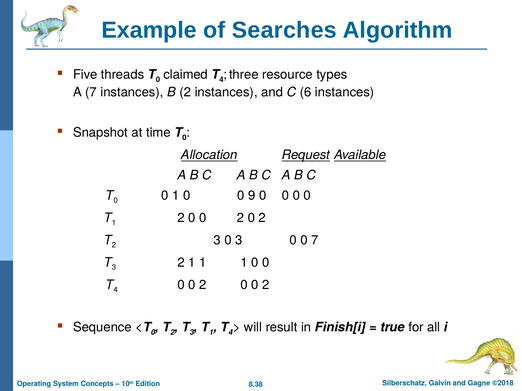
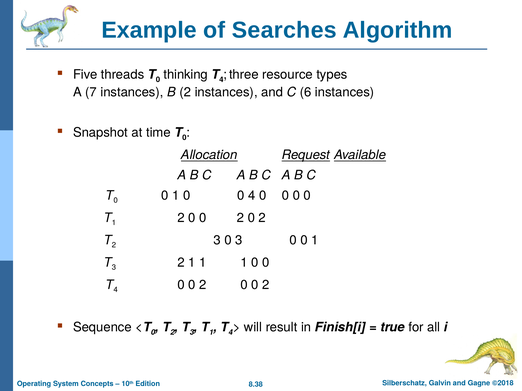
claimed: claimed -> thinking
0 9: 9 -> 4
3 0 0 7: 7 -> 1
